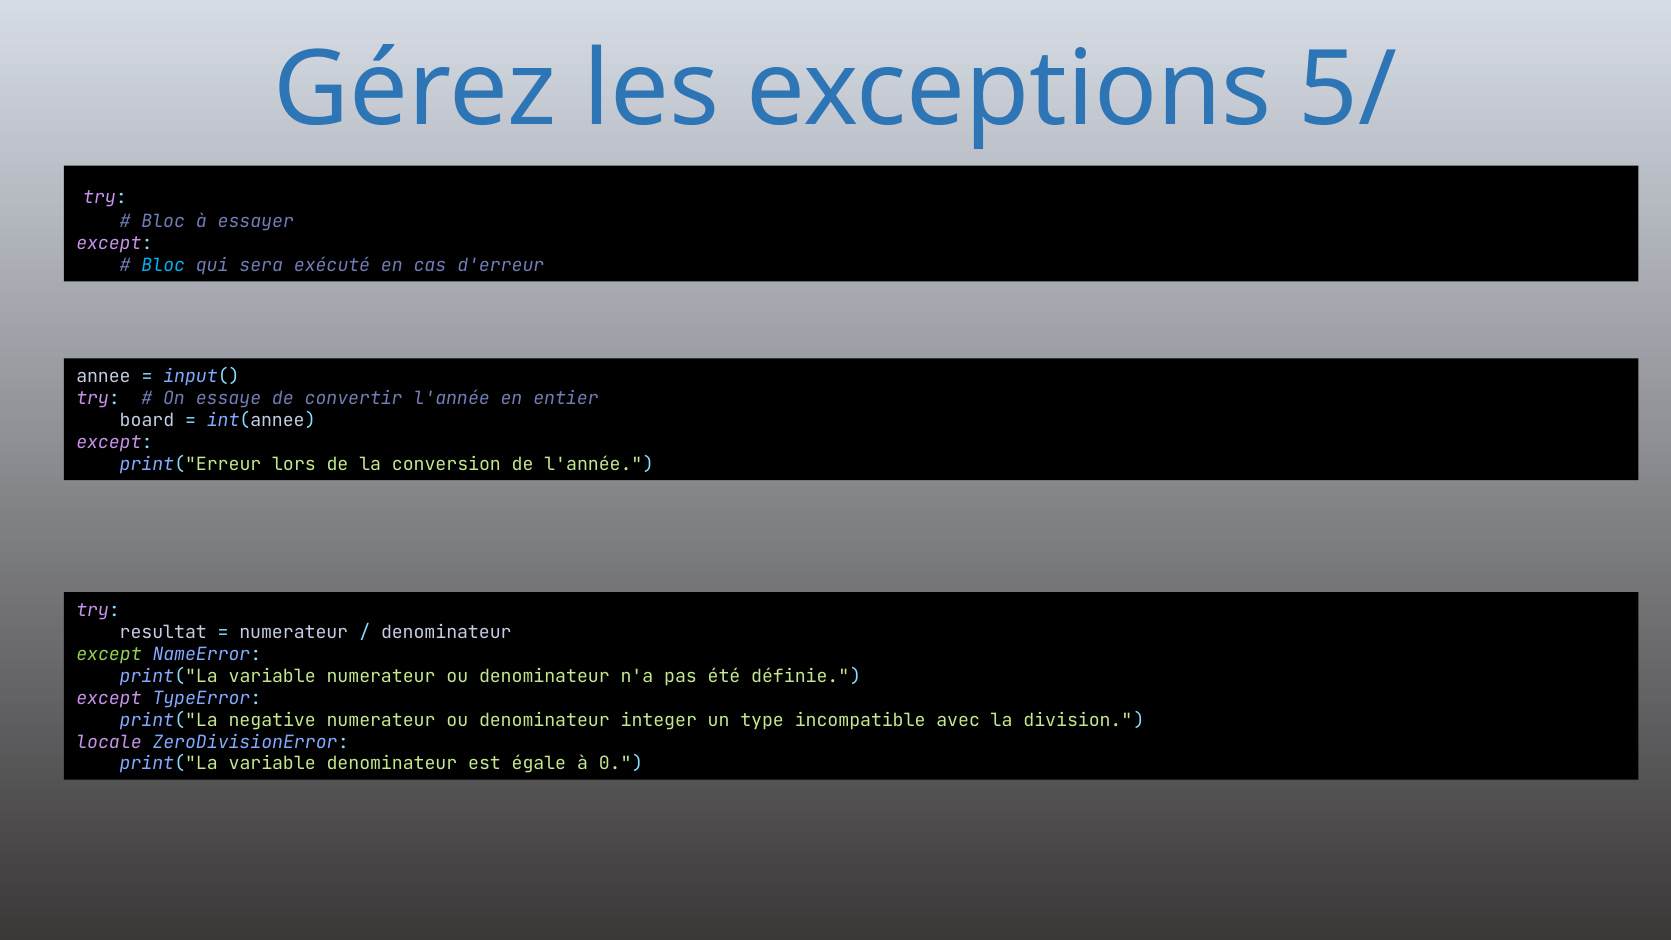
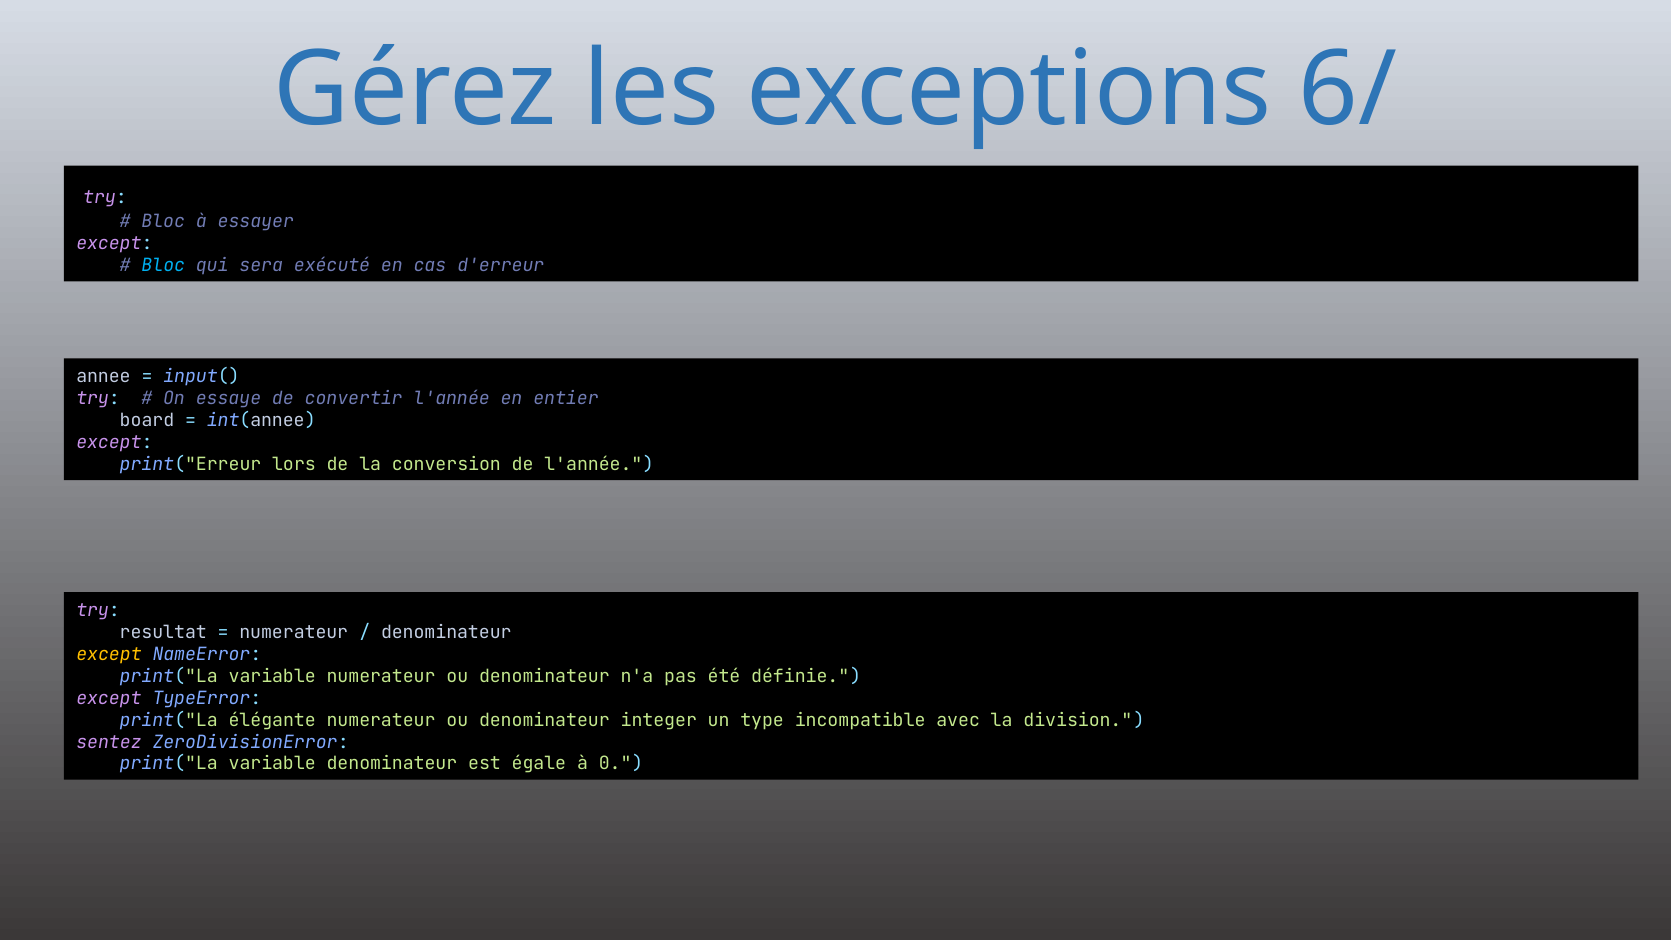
5/: 5/ -> 6/
except at (109, 654) colour: light green -> yellow
negative: negative -> élégante
locale: locale -> sentez
